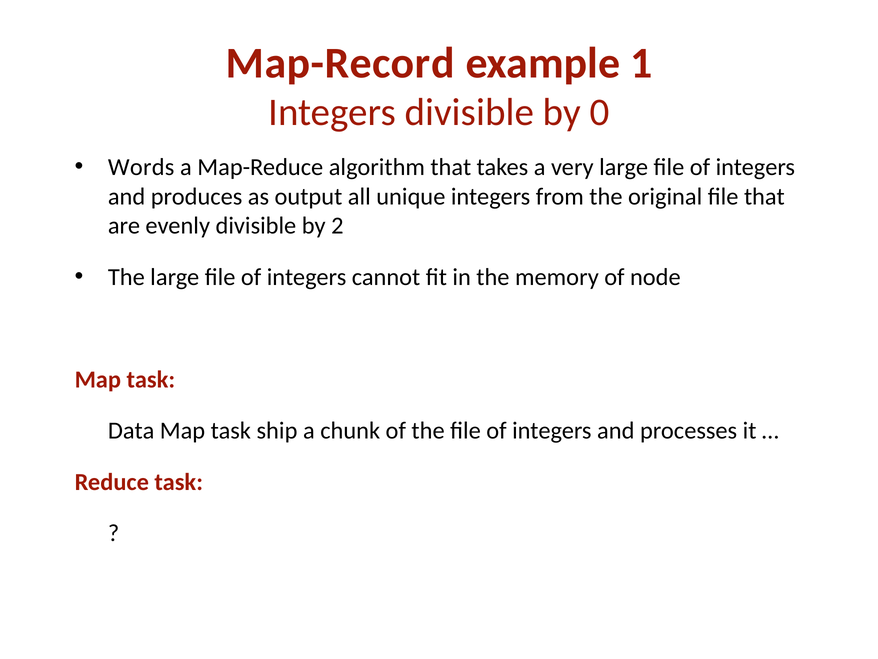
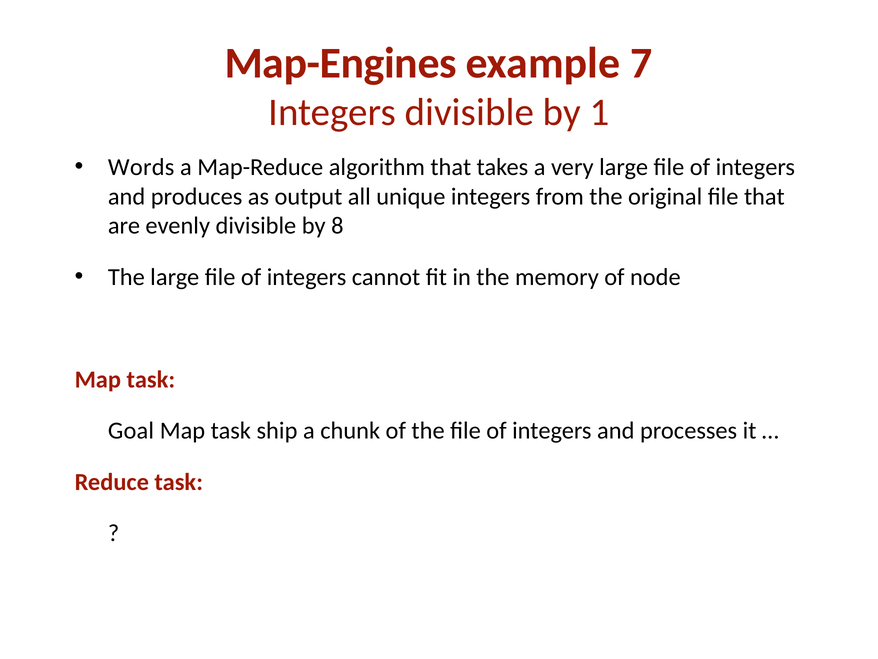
Map-Record: Map-Record -> Map-Engines
1: 1 -> 7
0: 0 -> 1
2: 2 -> 8
Data: Data -> Goal
